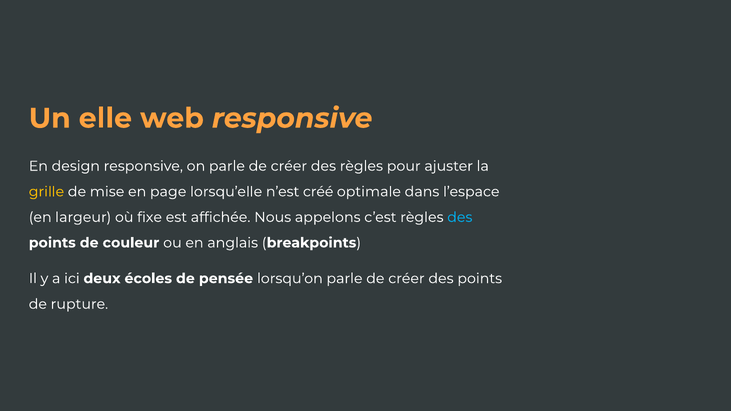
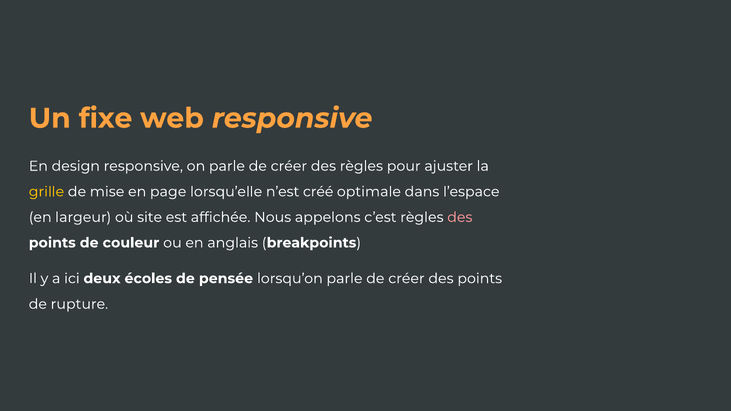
elle: elle -> fixe
fixe: fixe -> site
des at (460, 217) colour: light blue -> pink
